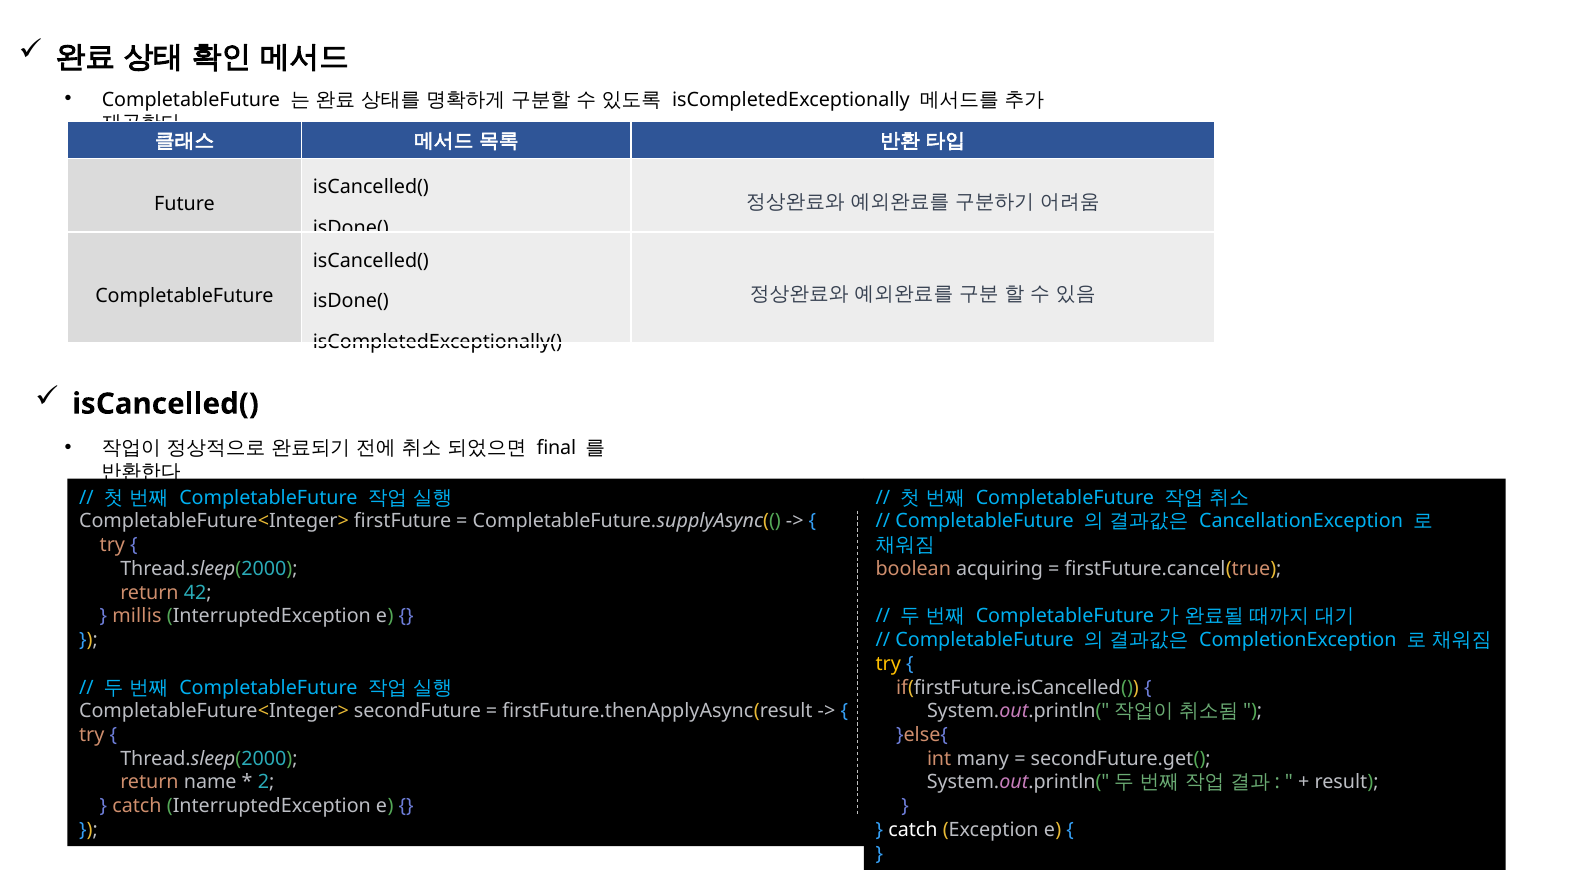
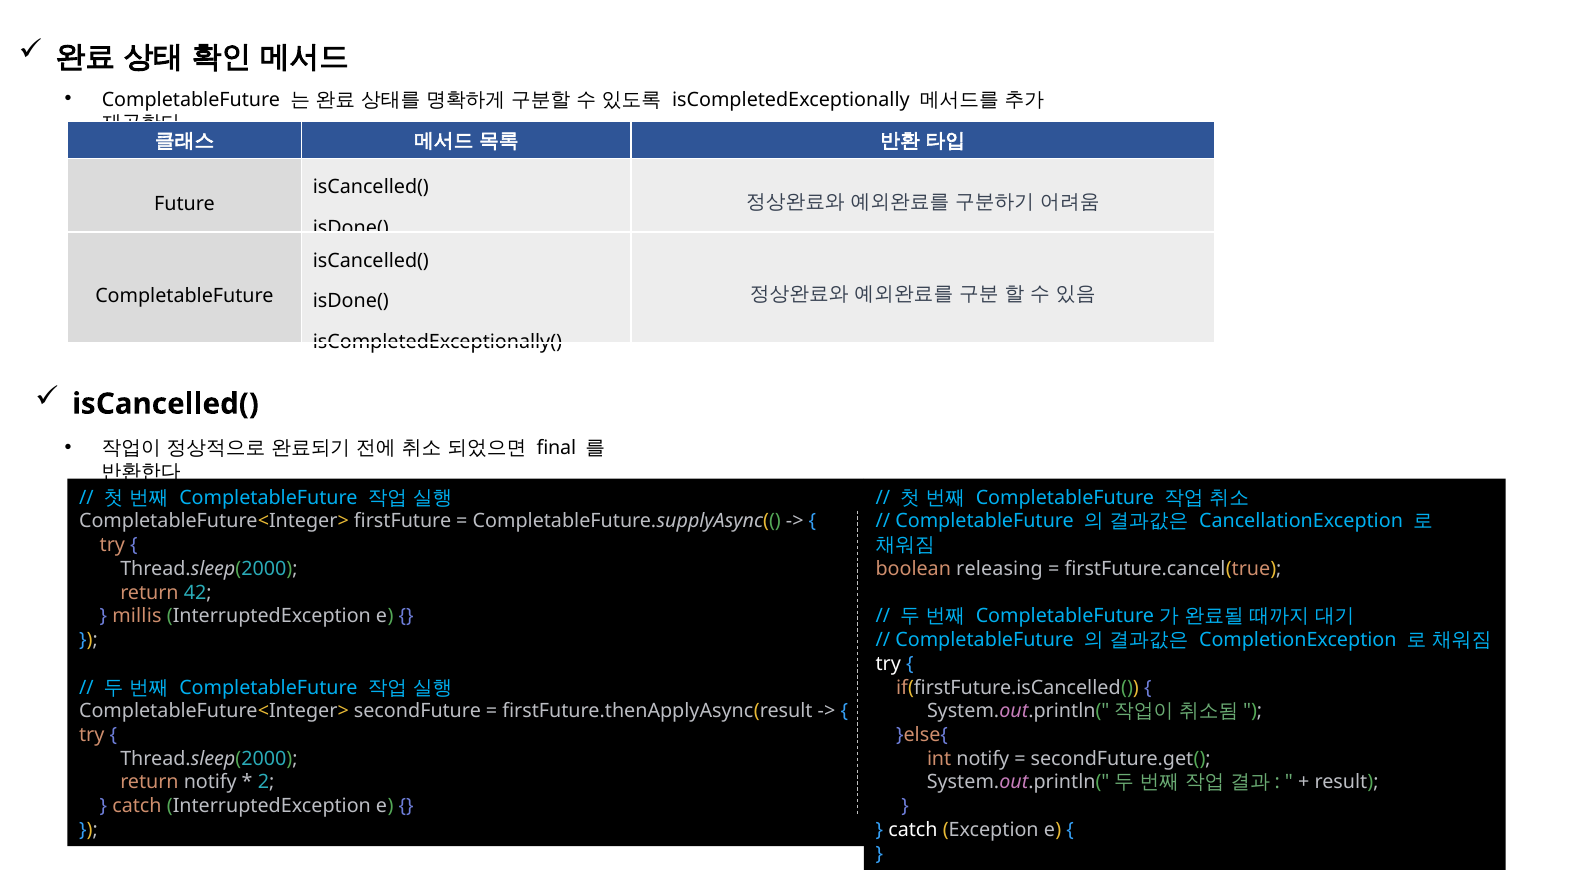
acquiring: acquiring -> releasing
try at (888, 663) colour: yellow -> white
int many: many -> notify
return name: name -> notify
